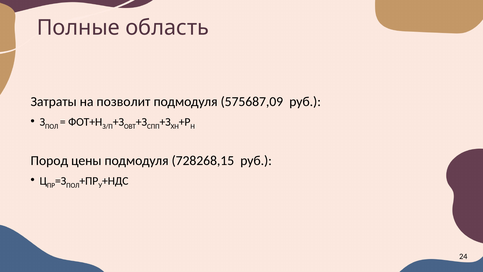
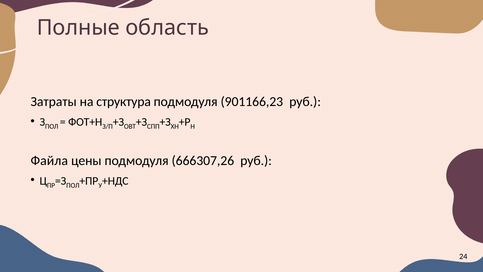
позволит: позволит -> структура
575687,09: 575687,09 -> 901166,23
Пород: Пород -> Файла
728268,15: 728268,15 -> 666307,26
